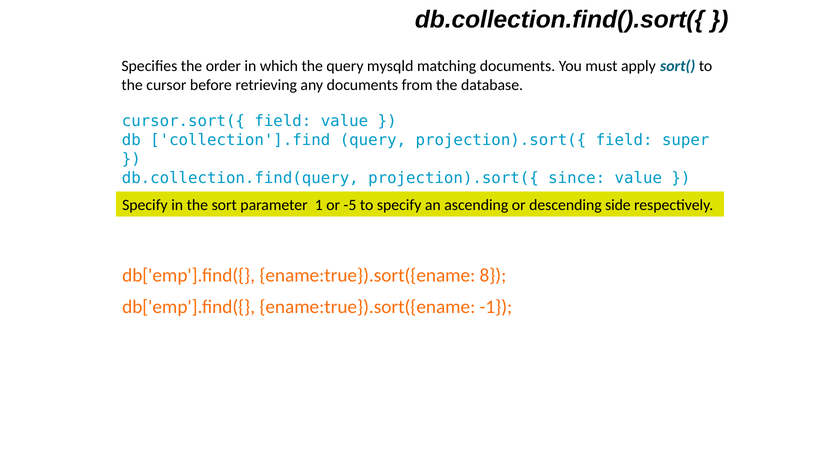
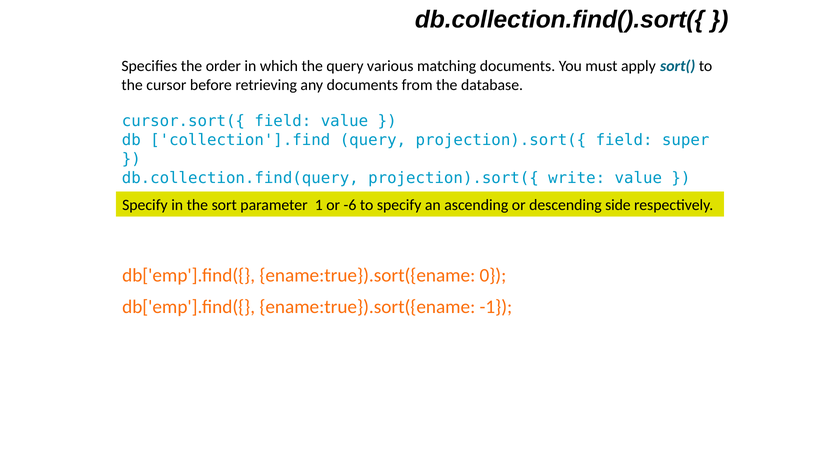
mysqld: mysqld -> various
since: since -> write
-5: -5 -> -6
8: 8 -> 0
